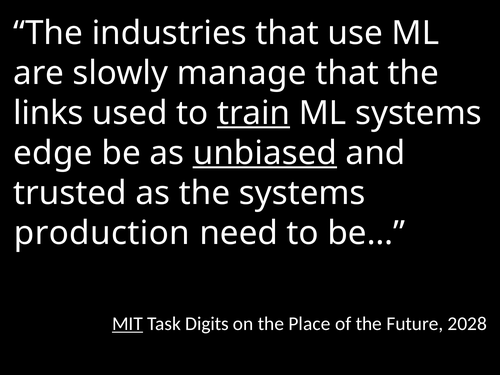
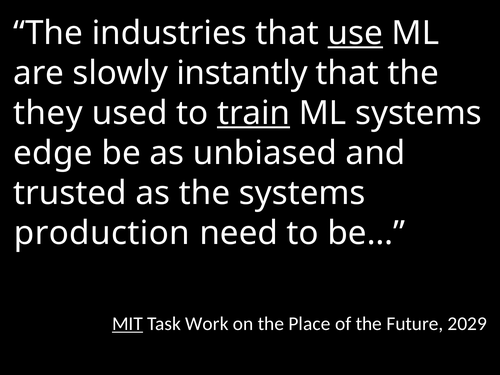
use underline: none -> present
manage: manage -> instantly
links: links -> they
unbiased underline: present -> none
Digits: Digits -> Work
2028: 2028 -> 2029
